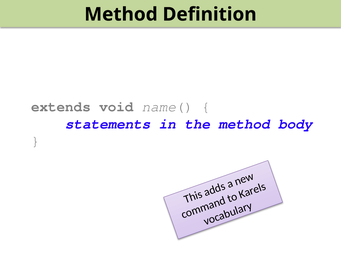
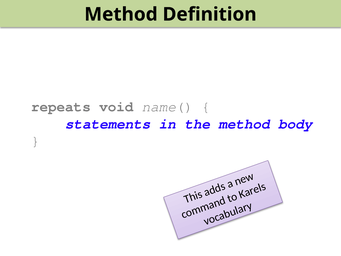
extends: extends -> repeats
